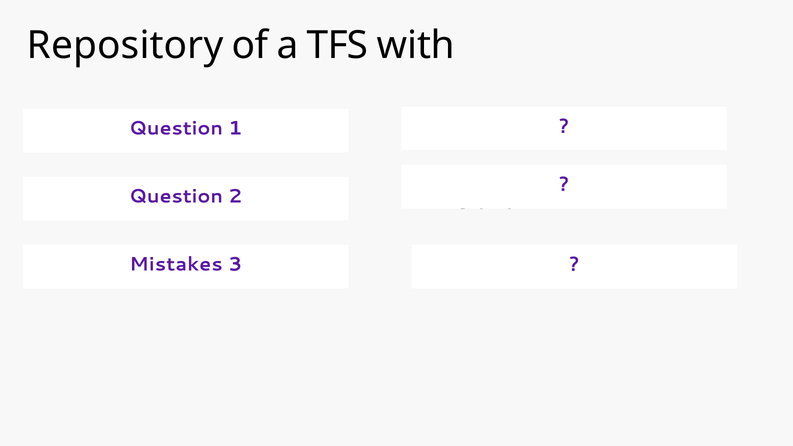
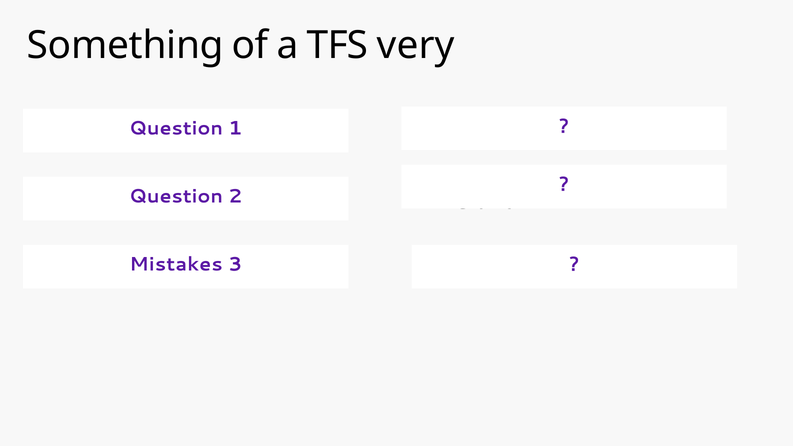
Repository: Repository -> Something
with: with -> very
